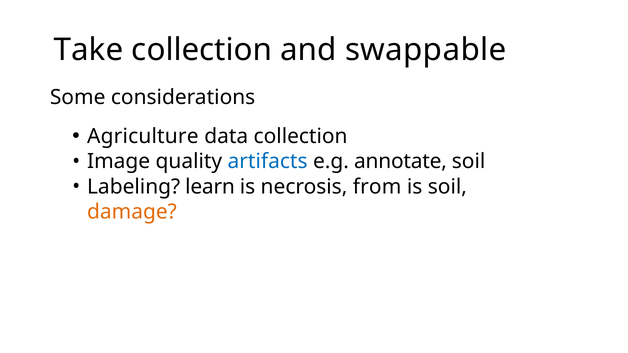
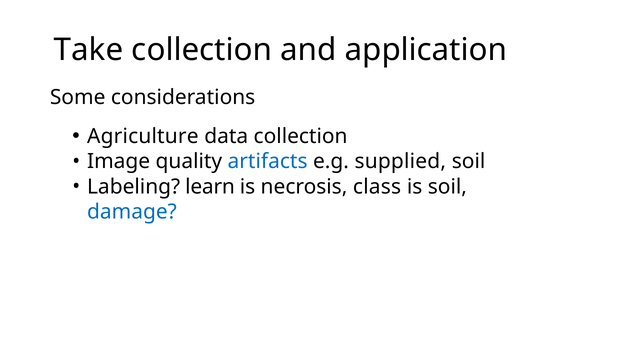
swappable: swappable -> application
annotate: annotate -> supplied
from: from -> class
damage colour: orange -> blue
